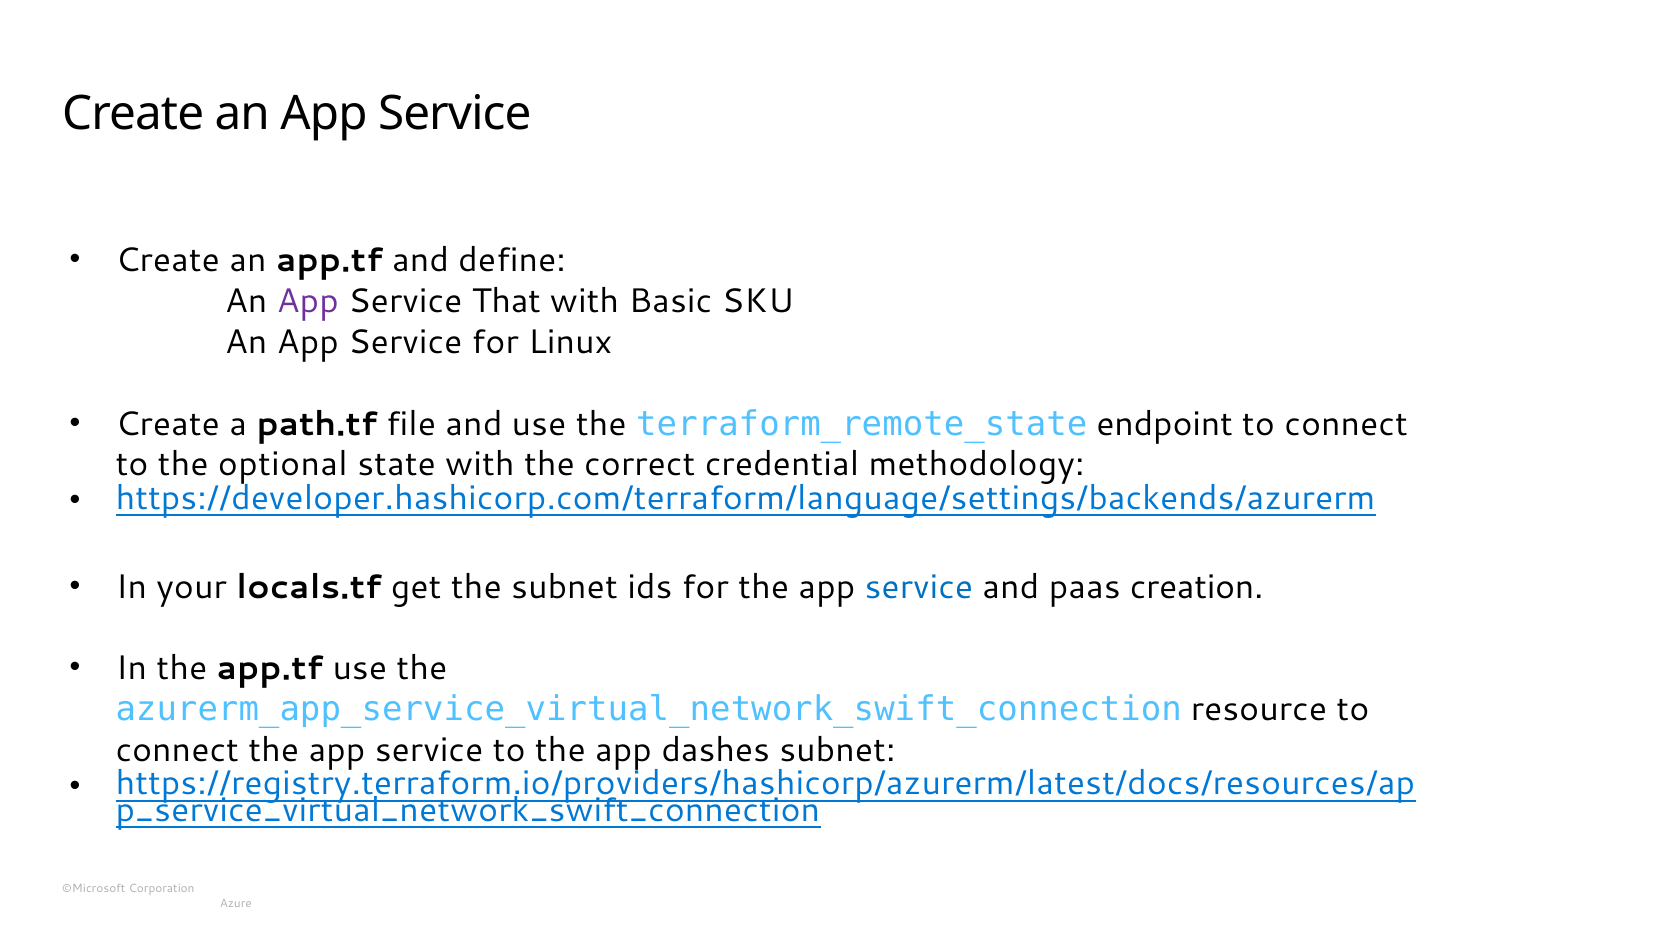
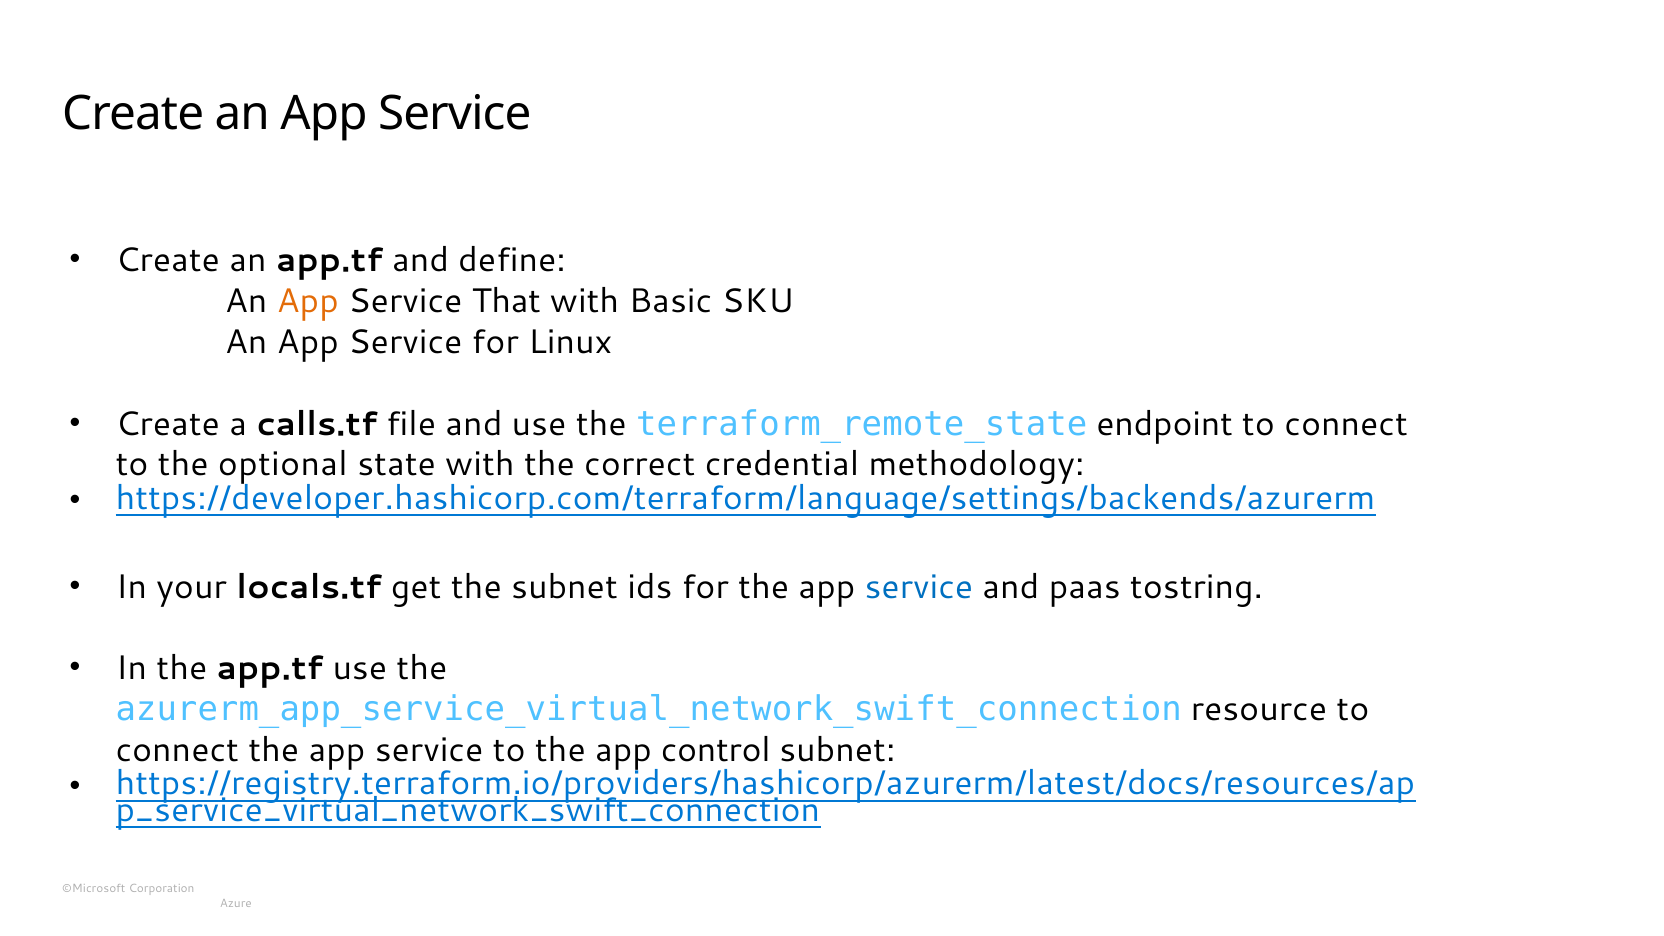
App at (308, 301) colour: purple -> orange
path.tf: path.tf -> calls.tf
creation: creation -> tostring
dashes: dashes -> control
